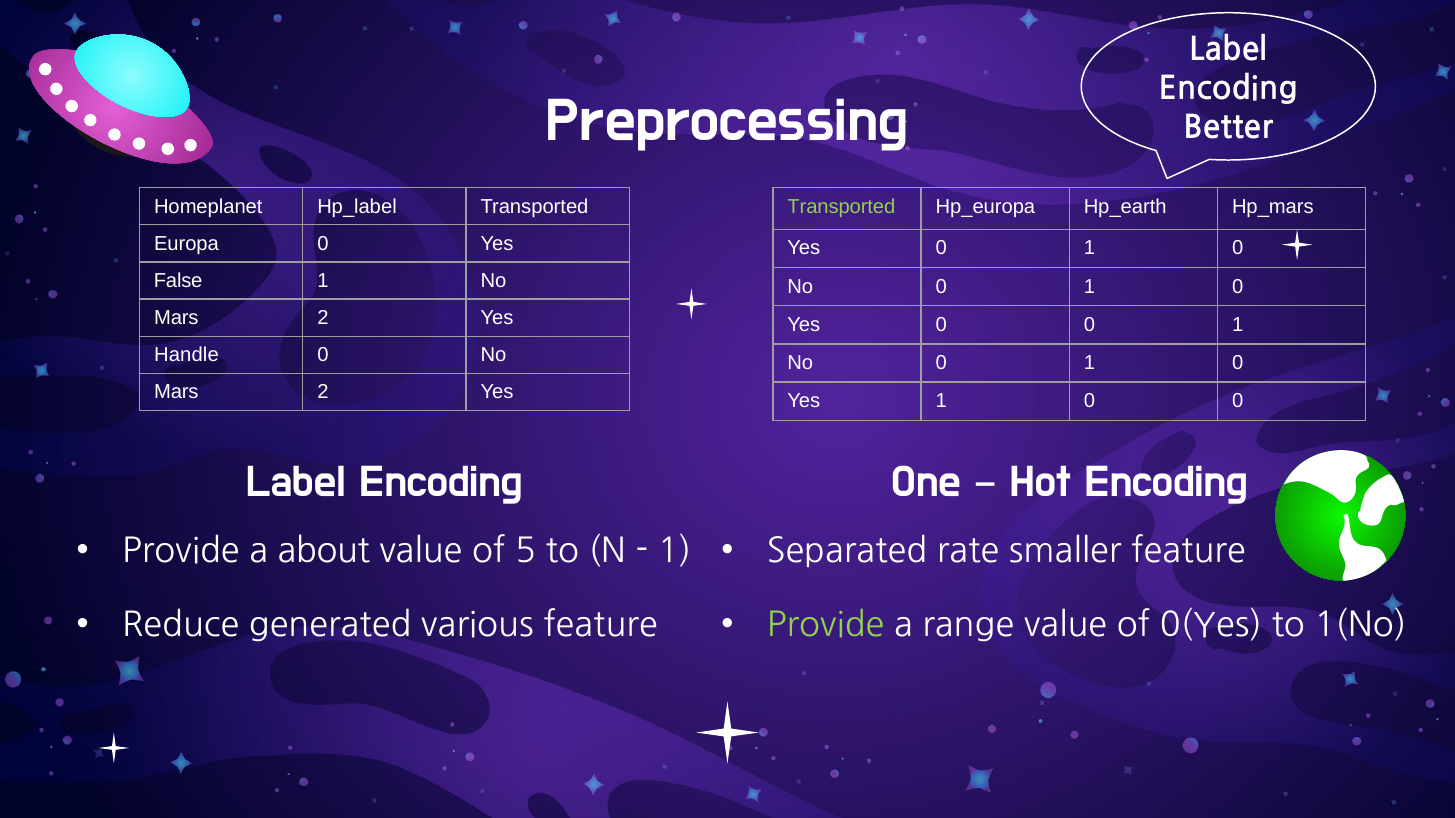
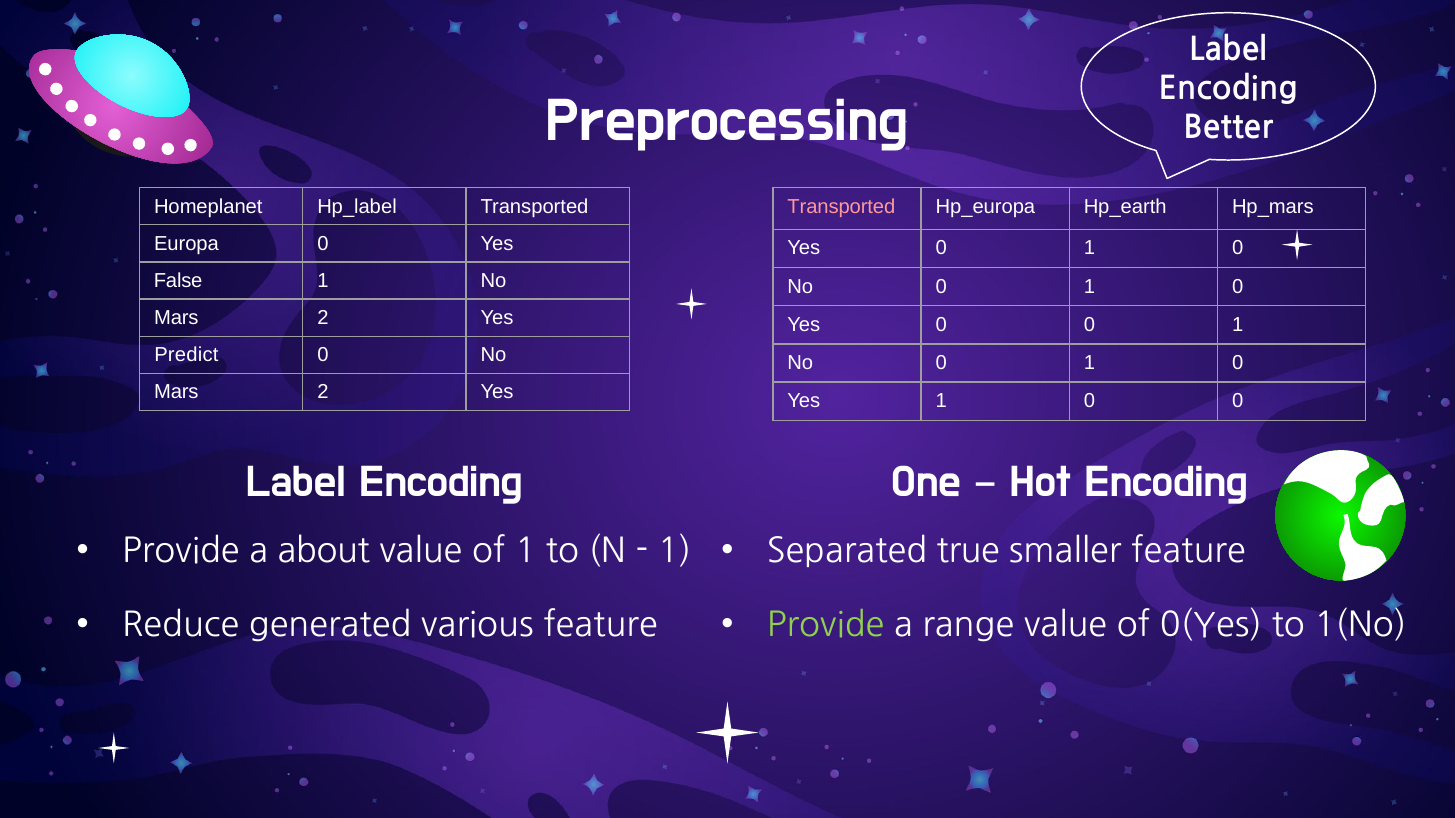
Transported at (841, 207) colour: light green -> pink
Handle: Handle -> Predict
of 5: 5 -> 1
rate: rate -> true
